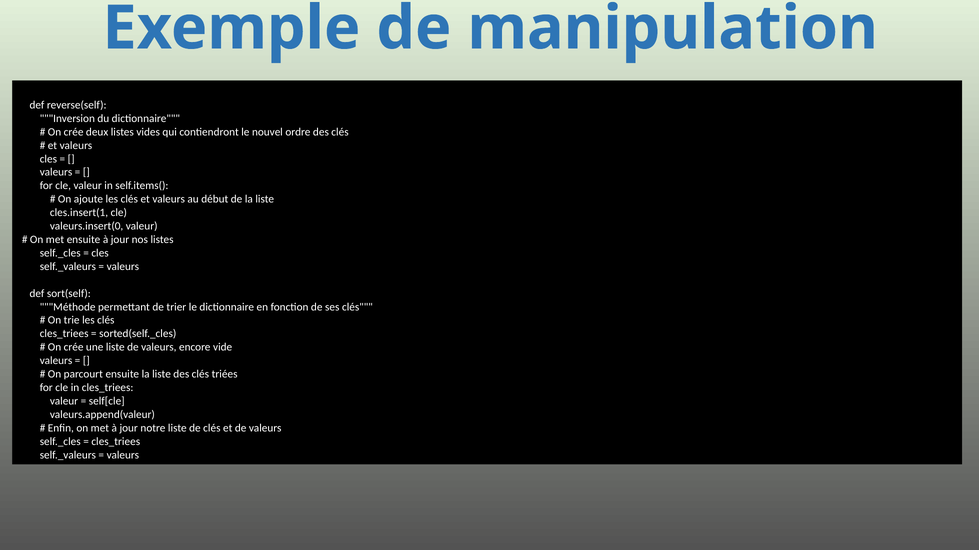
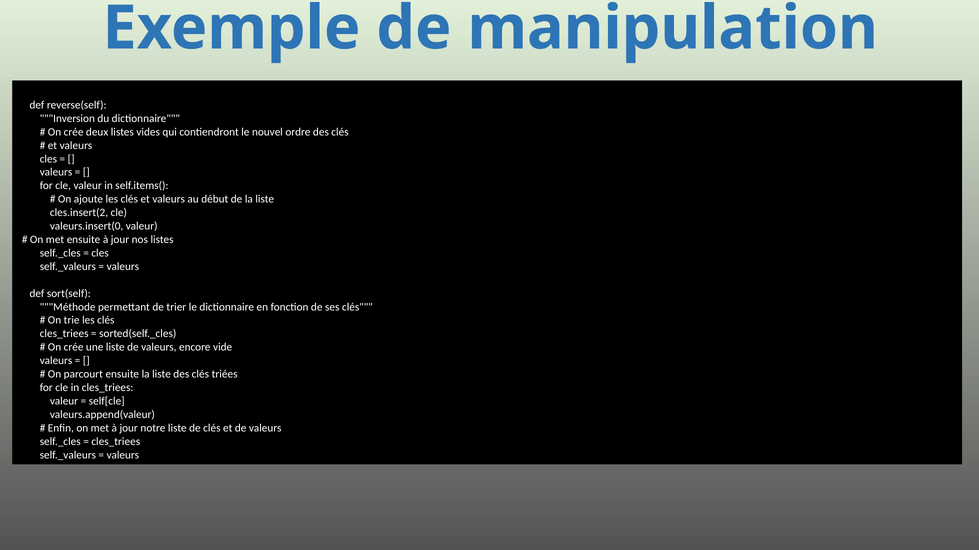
cles.insert(1: cles.insert(1 -> cles.insert(2
